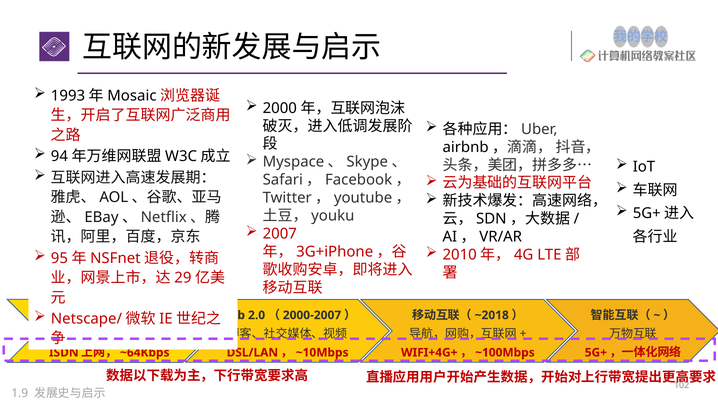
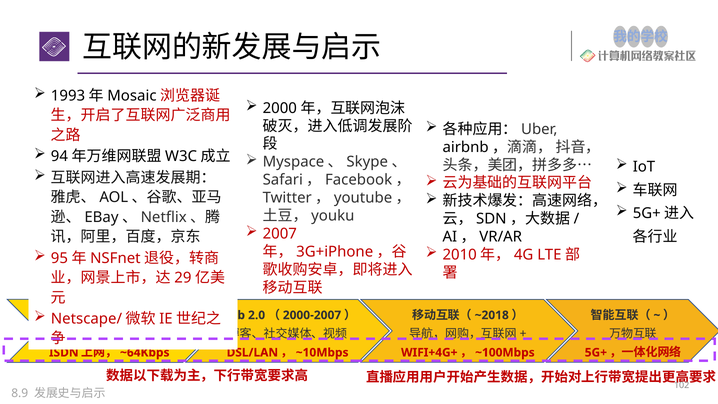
1.9: 1.9 -> 8.9
